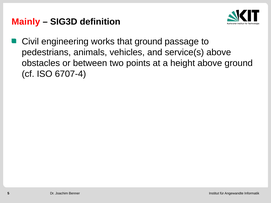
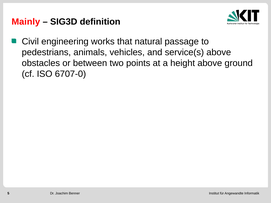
that ground: ground -> natural
6707-4: 6707-4 -> 6707-0
